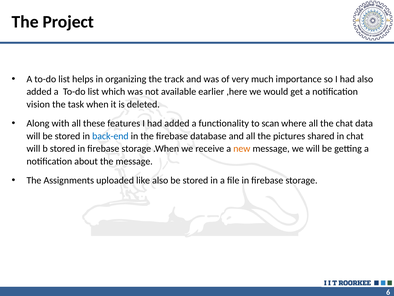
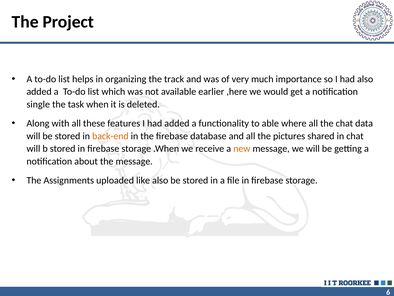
vision: vision -> single
scan: scan -> able
back-end colour: blue -> orange
